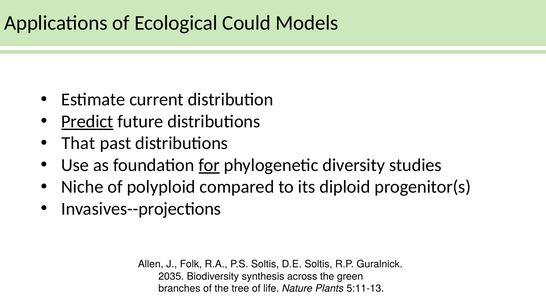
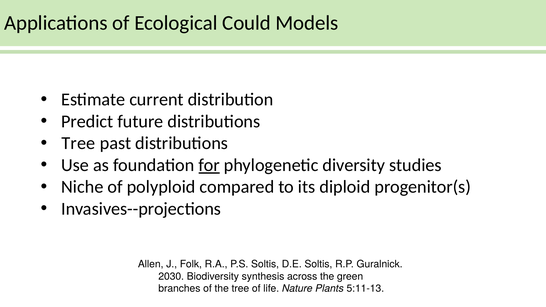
Predict underline: present -> none
That at (78, 143): That -> Tree
2035: 2035 -> 2030
